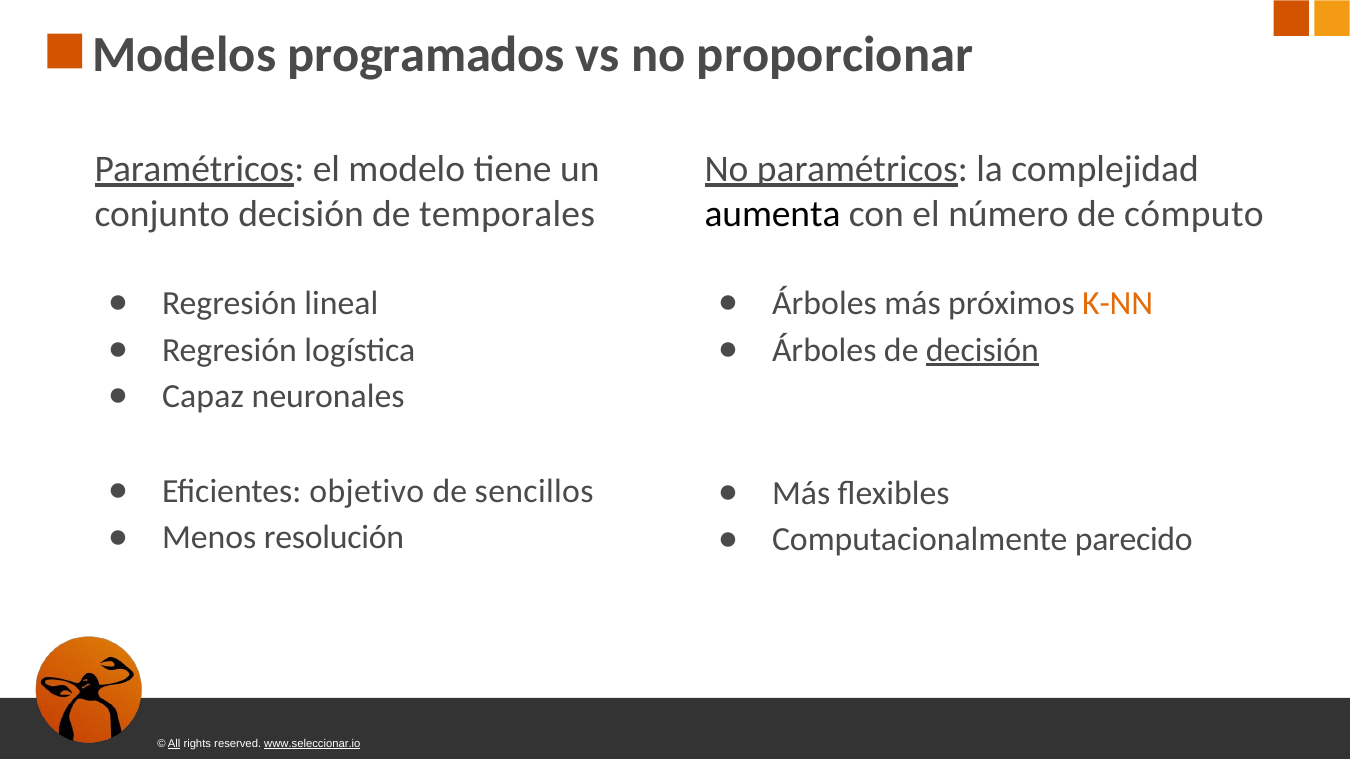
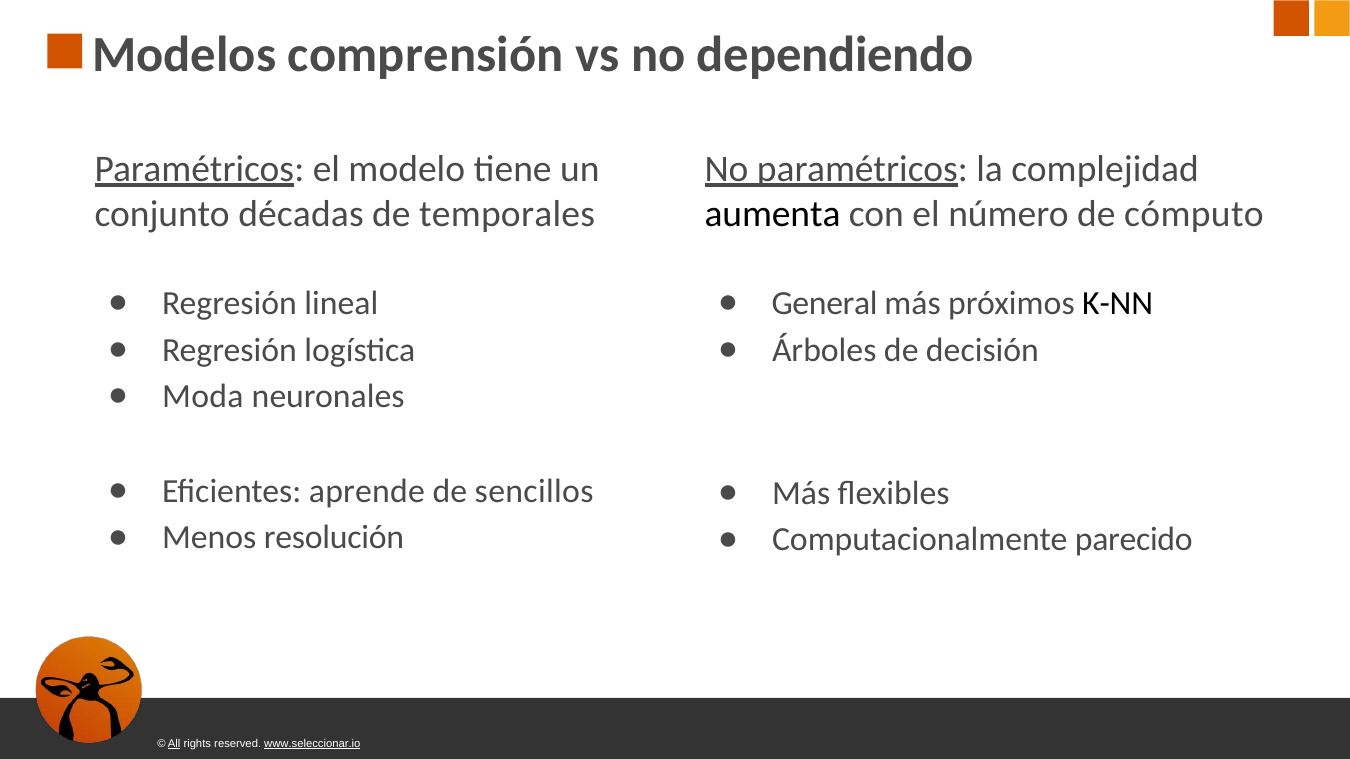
programados: programados -> comprensión
proporcionar: proporcionar -> dependiendo
conjunto decisión: decisión -> décadas
Árboles at (824, 304): Árboles -> General
K-NN colour: orange -> black
decisión at (982, 350) underline: present -> none
Capaz: Capaz -> Moda
objetivo: objetivo -> aprende
